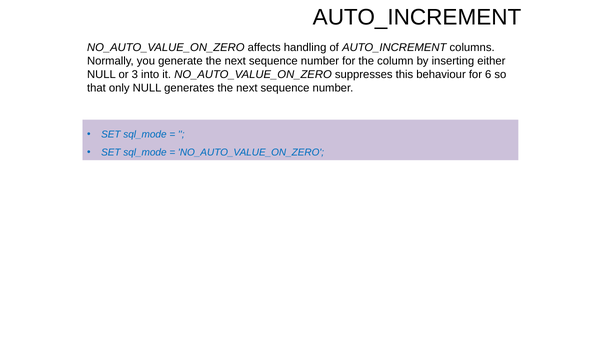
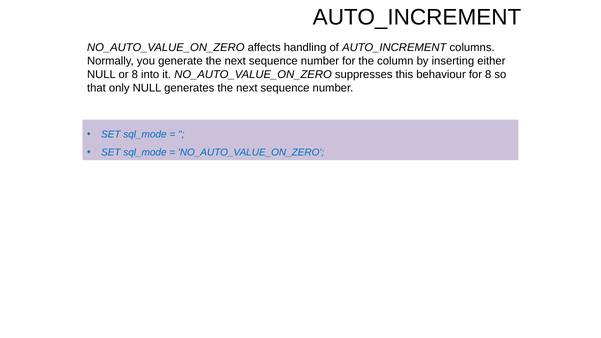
or 3: 3 -> 8
for 6: 6 -> 8
